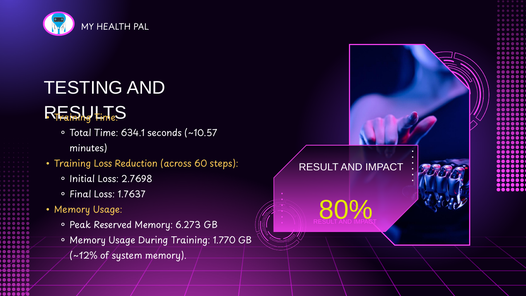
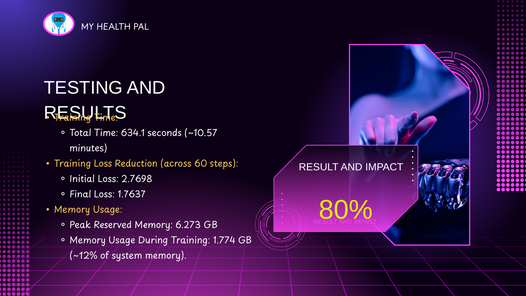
1.770: 1.770 -> 1.774
